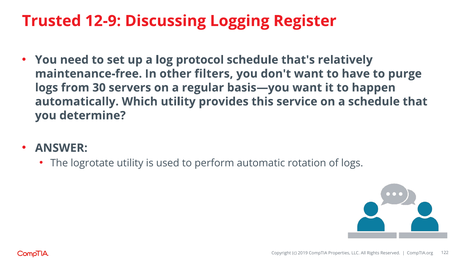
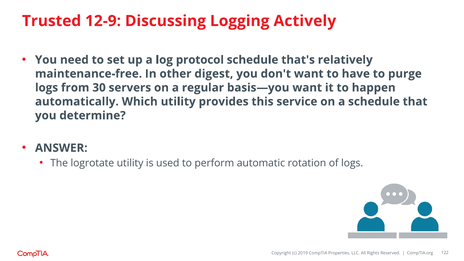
Register: Register -> Actively
filters: filters -> digest
